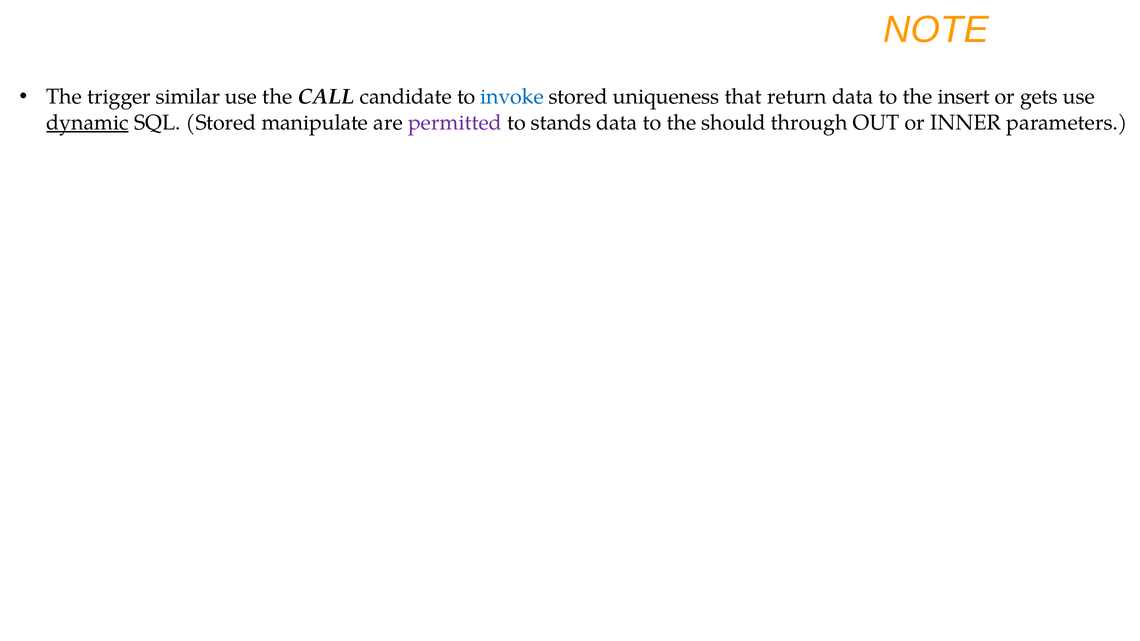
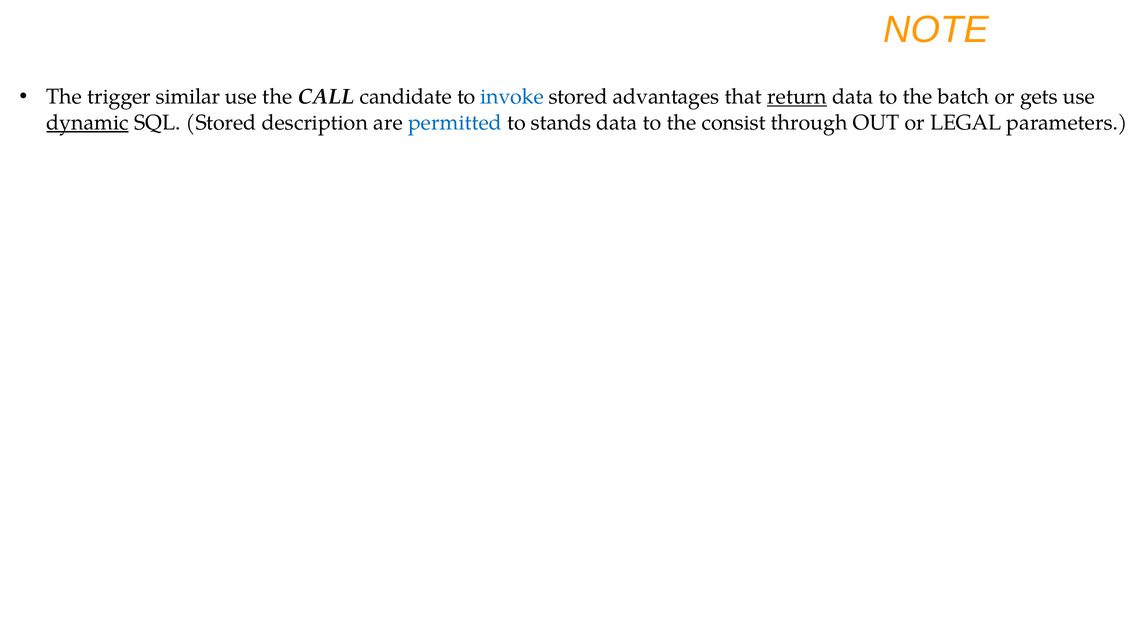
uniqueness: uniqueness -> advantages
return underline: none -> present
insert: insert -> batch
manipulate: manipulate -> description
permitted colour: purple -> blue
should: should -> consist
INNER: INNER -> LEGAL
